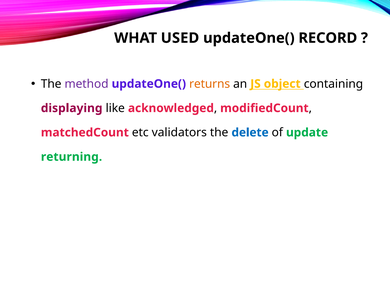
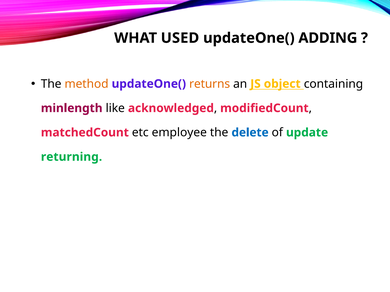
RECORD: RECORD -> ADDING
method colour: purple -> orange
displaying: displaying -> minlength
validators: validators -> employee
